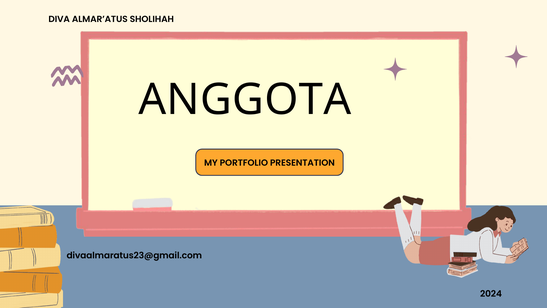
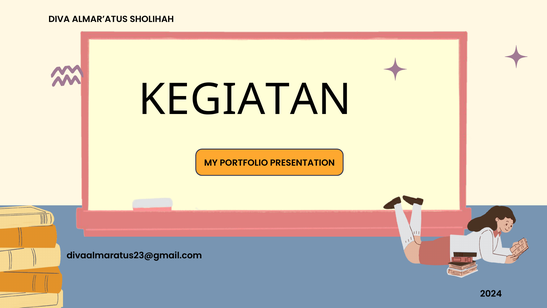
ANGGOTA: ANGGOTA -> KEGIATAN
